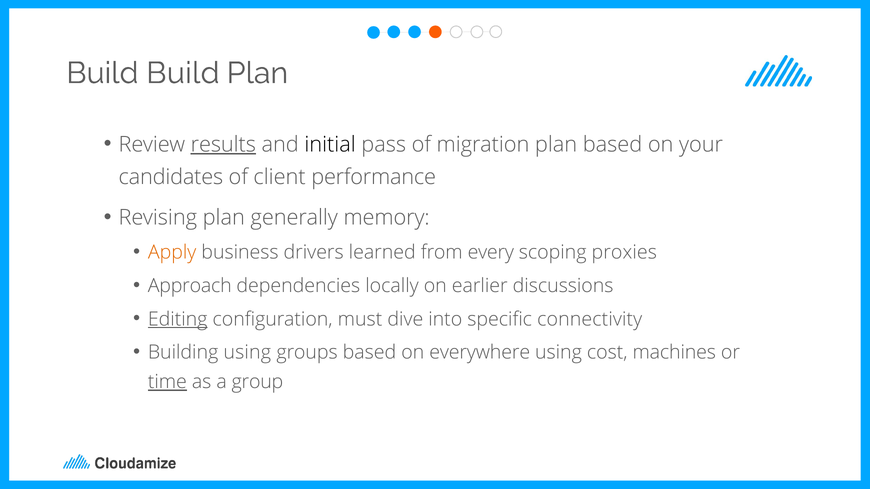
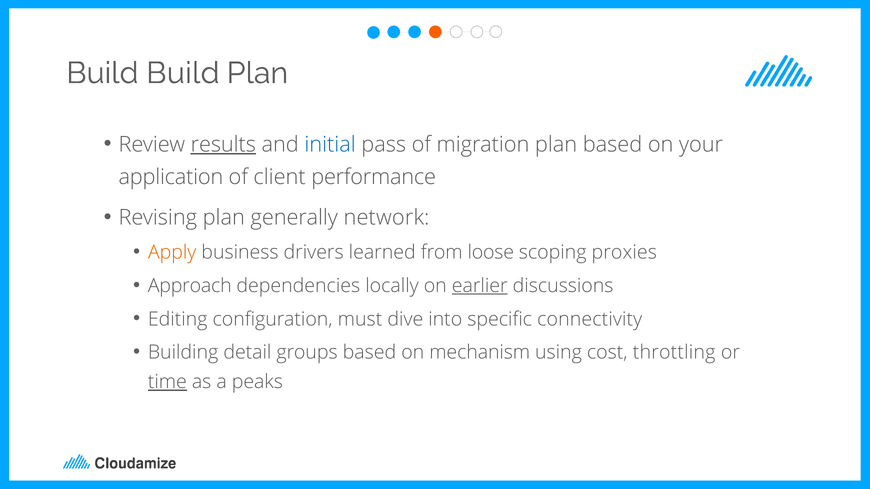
initial colour: black -> blue
candidates: candidates -> application
memory: memory -> network
every: every -> loose
earlier underline: none -> present
Editing underline: present -> none
Building using: using -> detail
everywhere: everywhere -> mechanism
machines: machines -> throttling
group: group -> peaks
